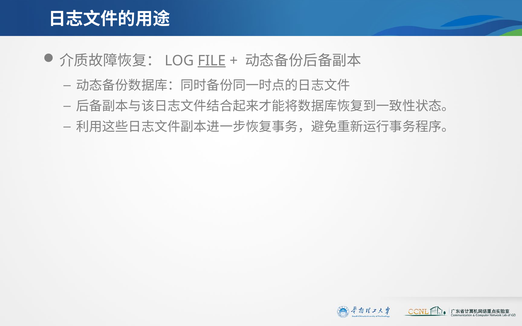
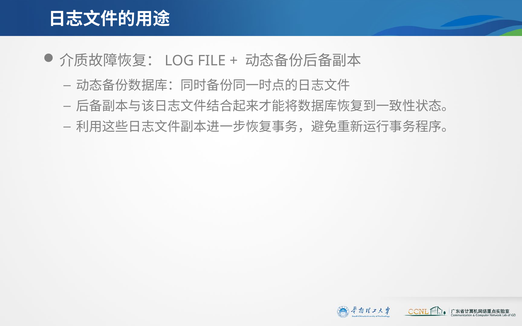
FILE underline: present -> none
